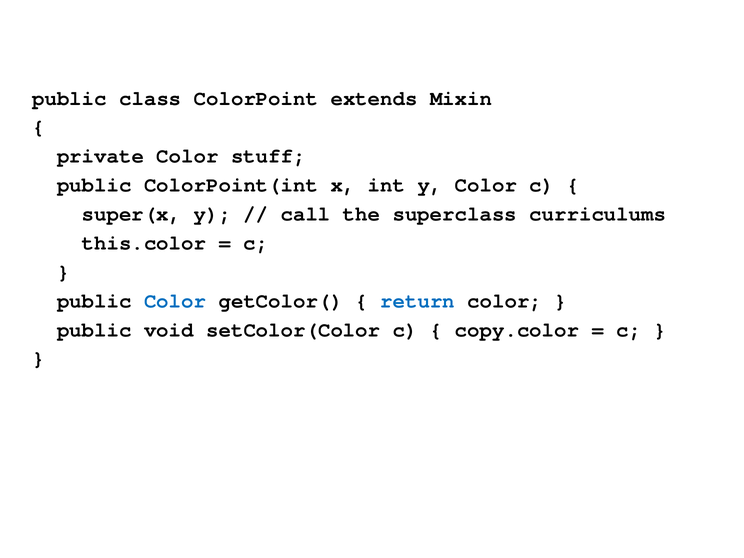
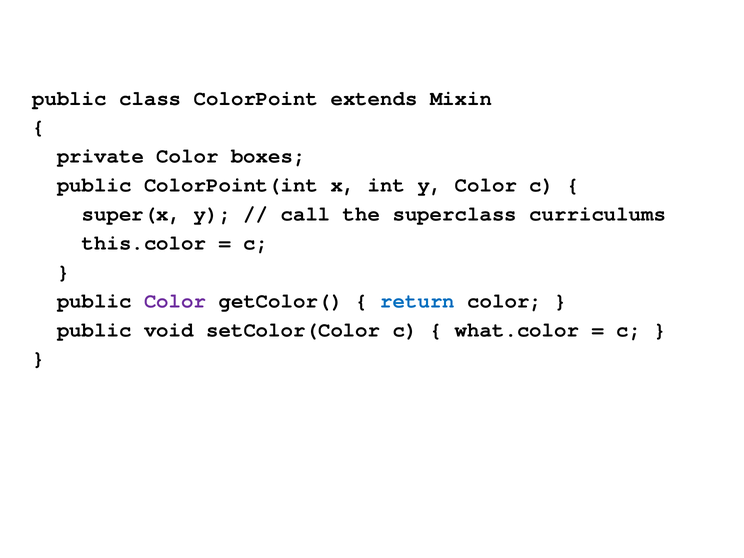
stuff: stuff -> boxes
Color at (175, 301) colour: blue -> purple
copy.color: copy.color -> what.color
